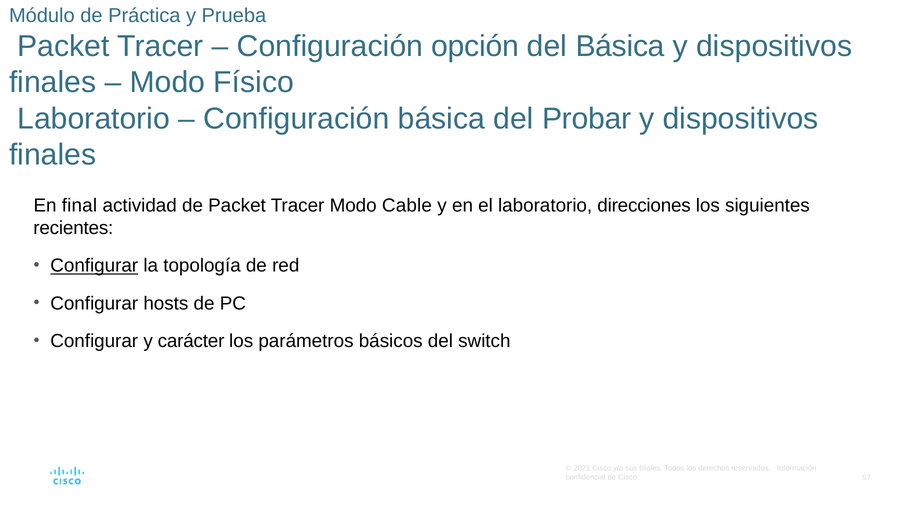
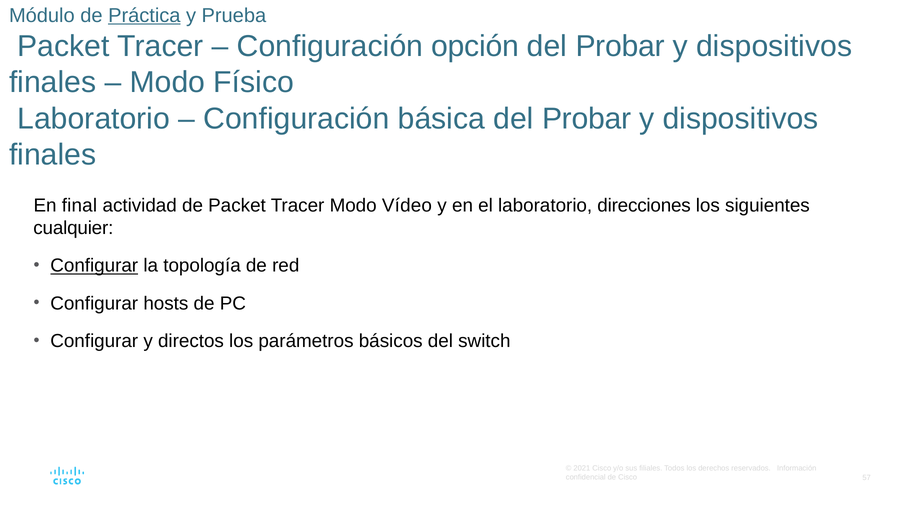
Práctica underline: none -> present
Básica at (620, 46): Básica -> Probar
Cable: Cable -> Vídeo
recientes: recientes -> cualquier
carácter: carácter -> directos
